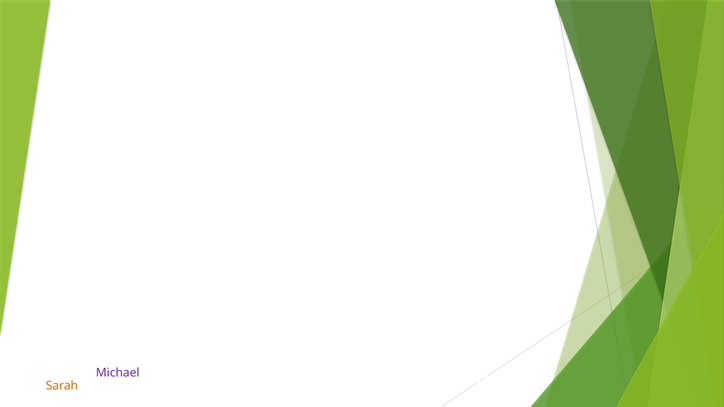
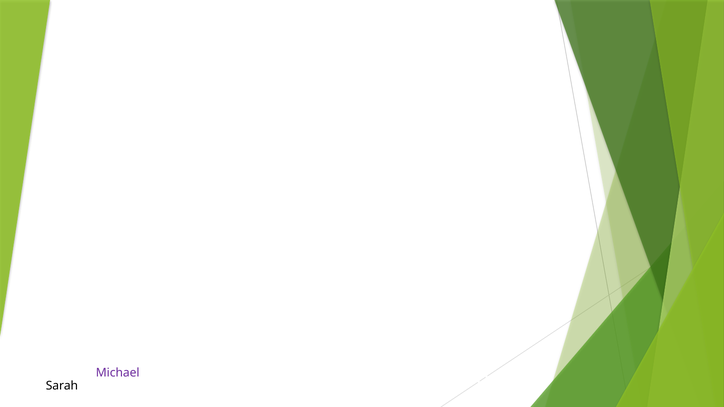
Sarah colour: orange -> black
